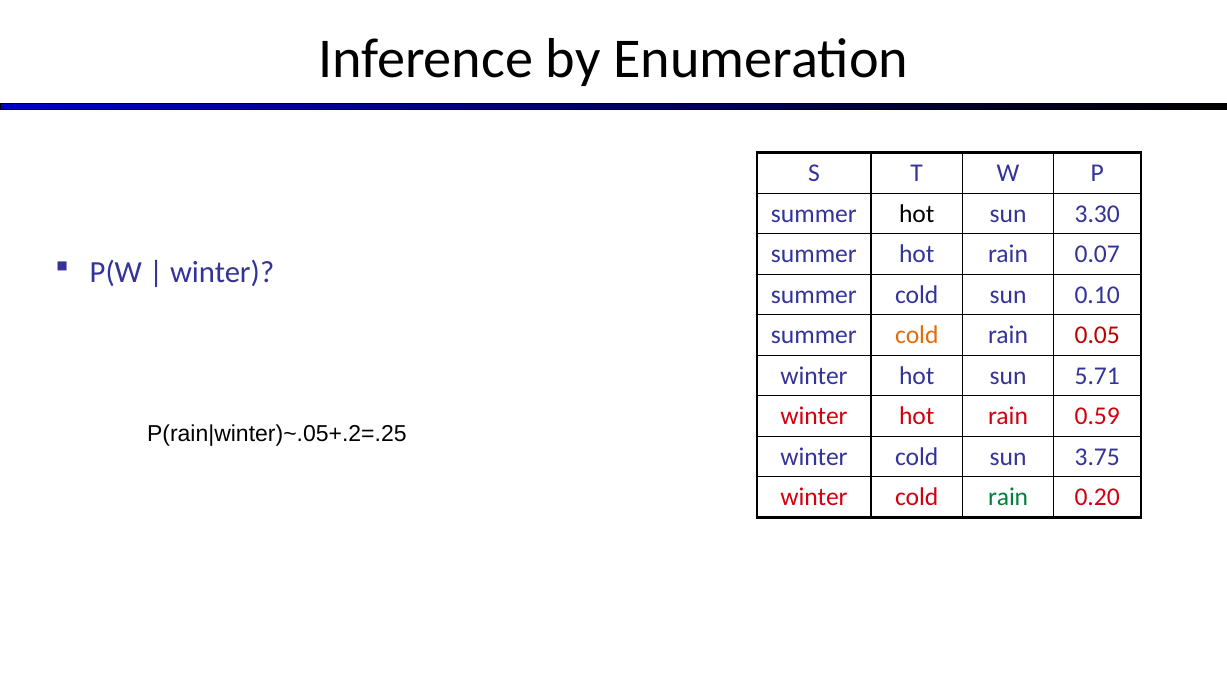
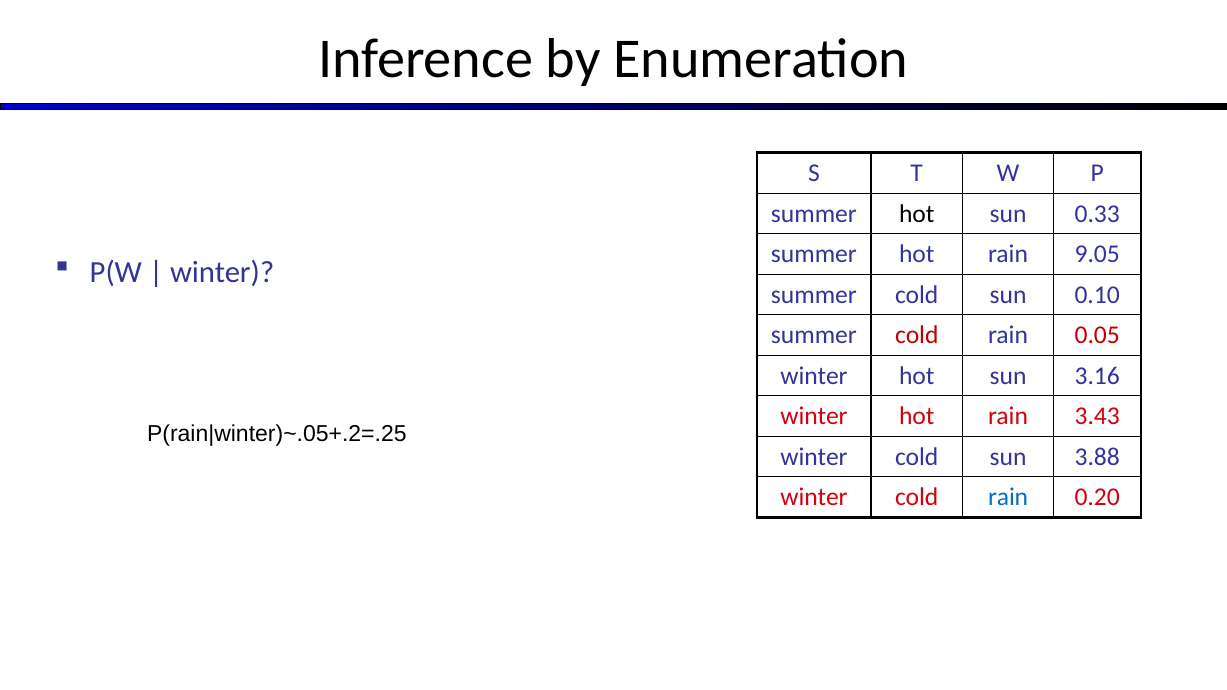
3.30: 3.30 -> 0.33
0.07: 0.07 -> 9.05
cold at (917, 335) colour: orange -> red
5.71: 5.71 -> 3.16
0.59: 0.59 -> 3.43
3.75: 3.75 -> 3.88
rain at (1008, 497) colour: green -> blue
